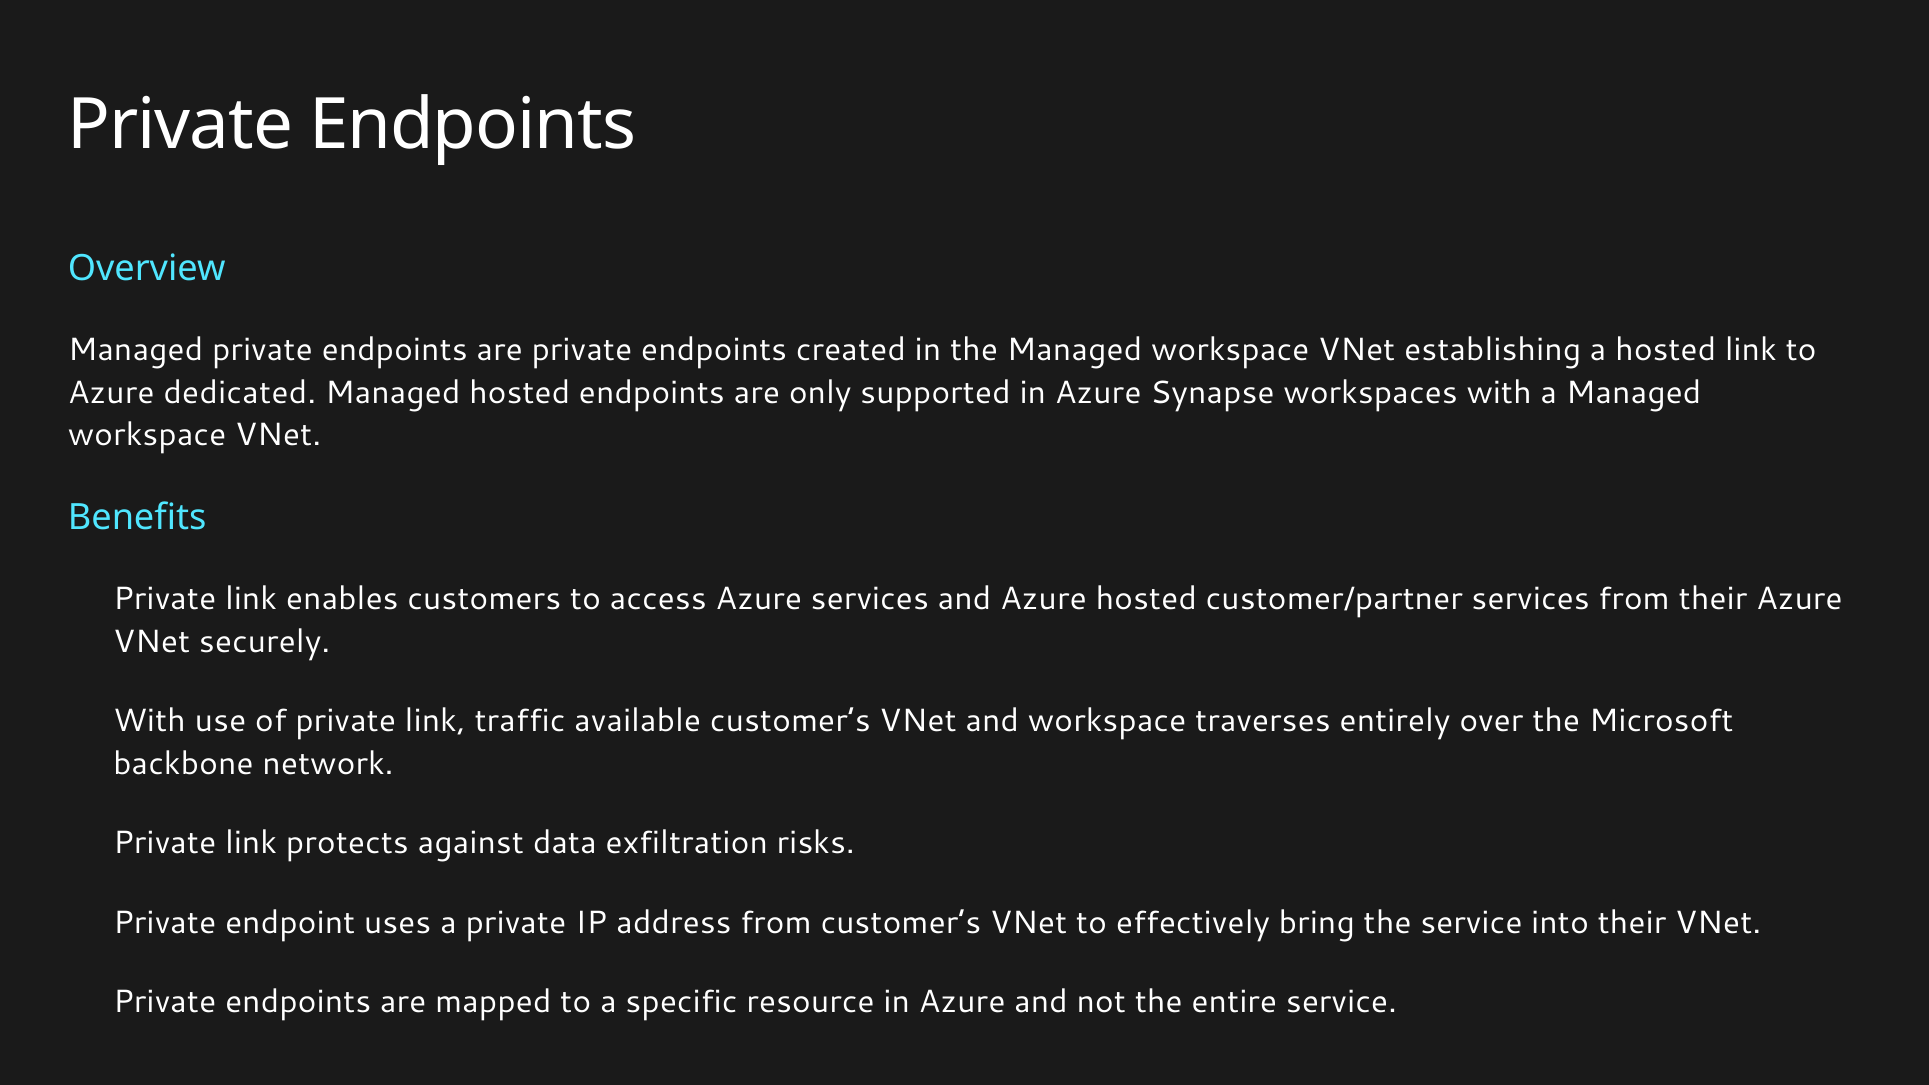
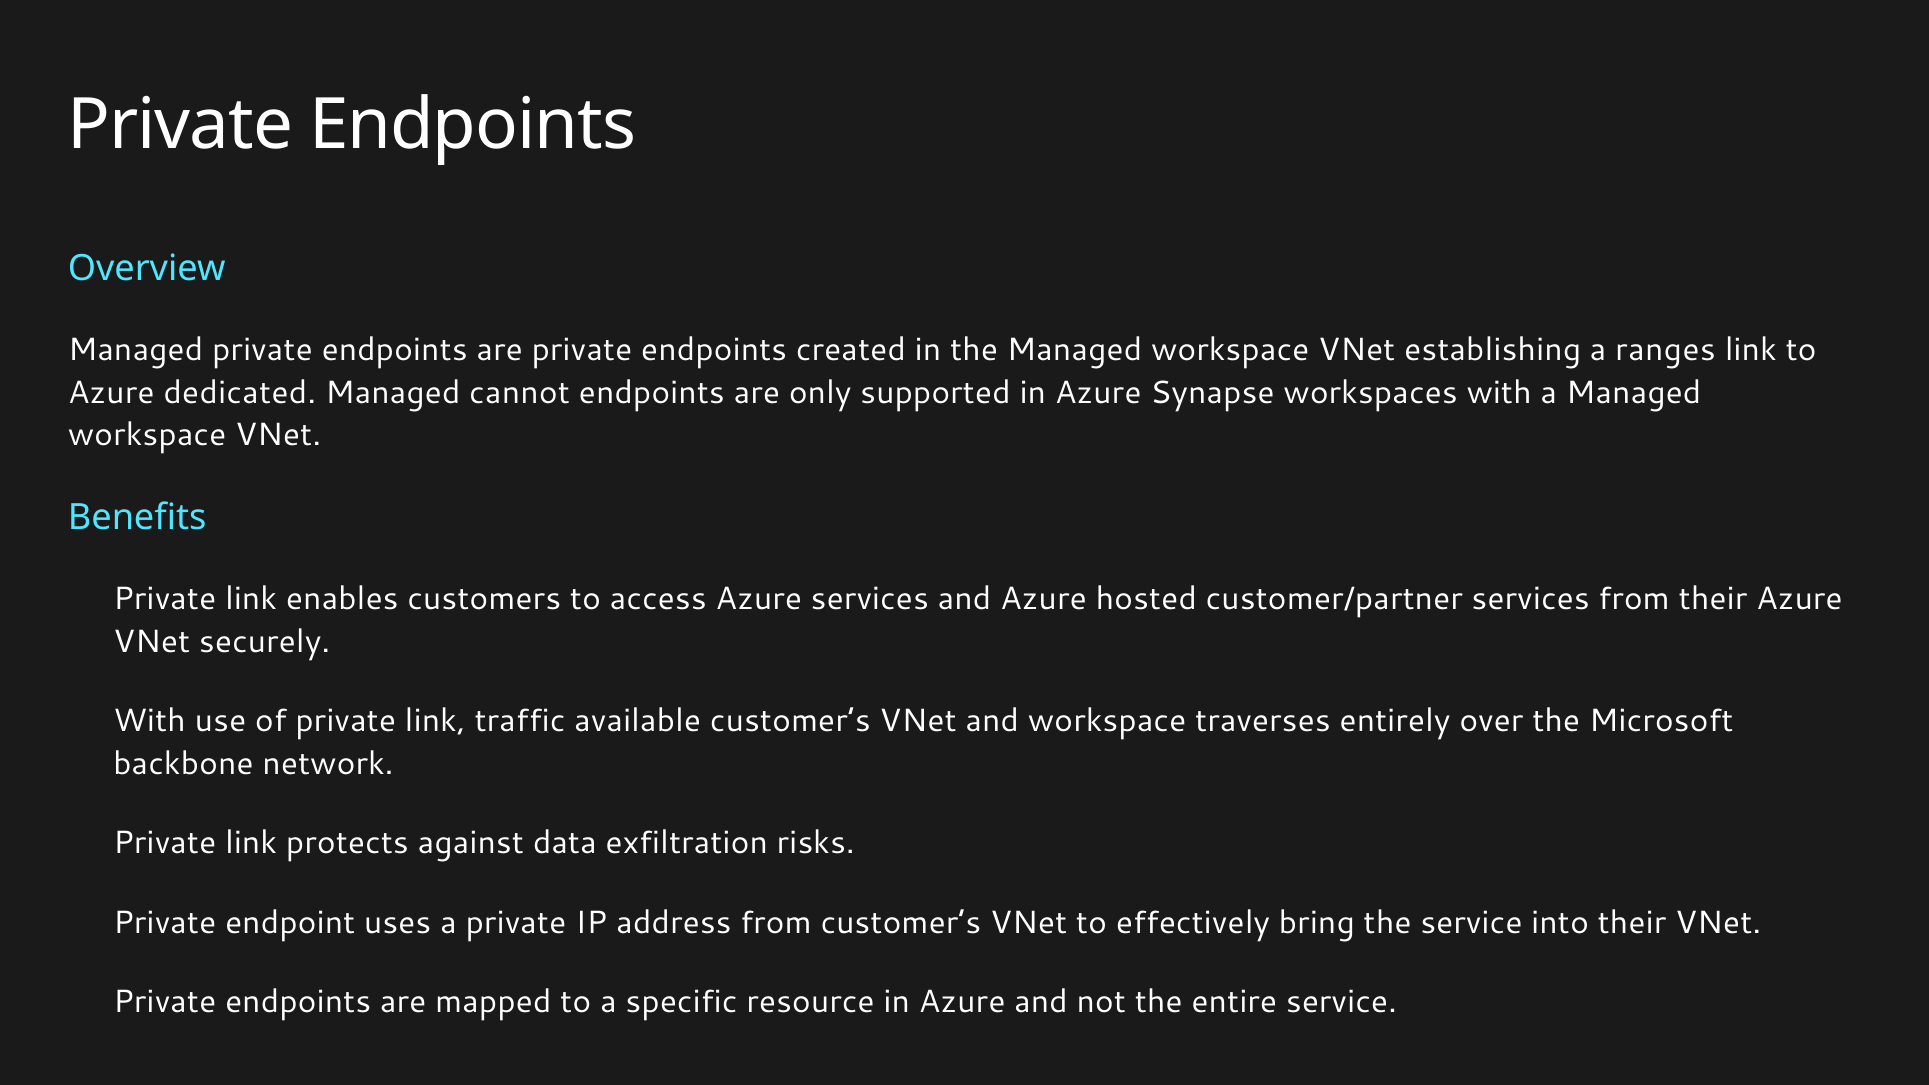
a hosted: hosted -> ranges
Managed hosted: hosted -> cannot
